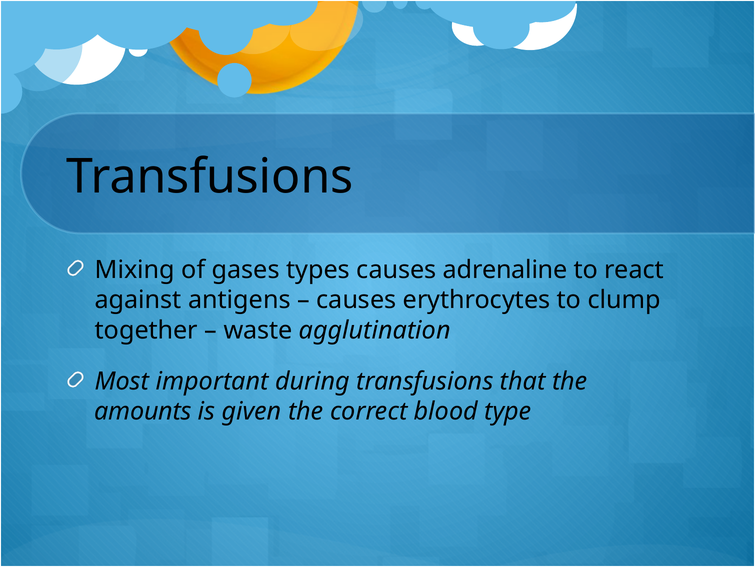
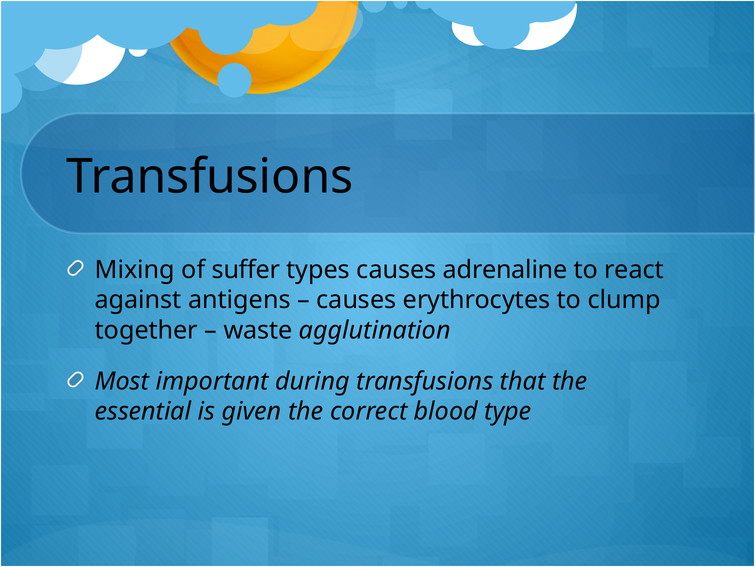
gases: gases -> suffer
amounts: amounts -> essential
